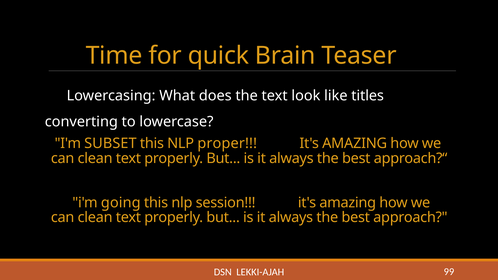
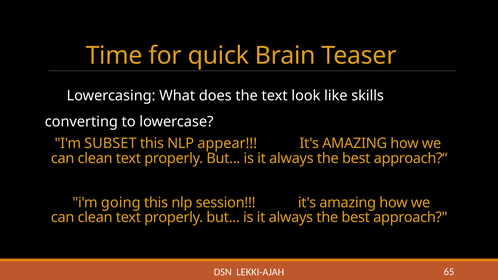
titles: titles -> skills
proper: proper -> appear
99: 99 -> 65
